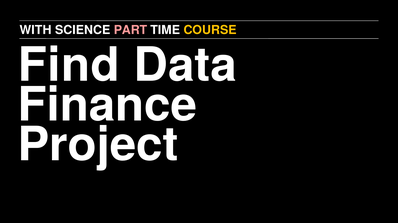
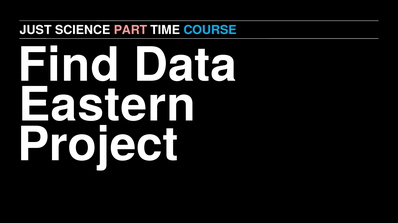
WITH: WITH -> JUST
COURSE colour: yellow -> light blue
Finance: Finance -> Eastern
